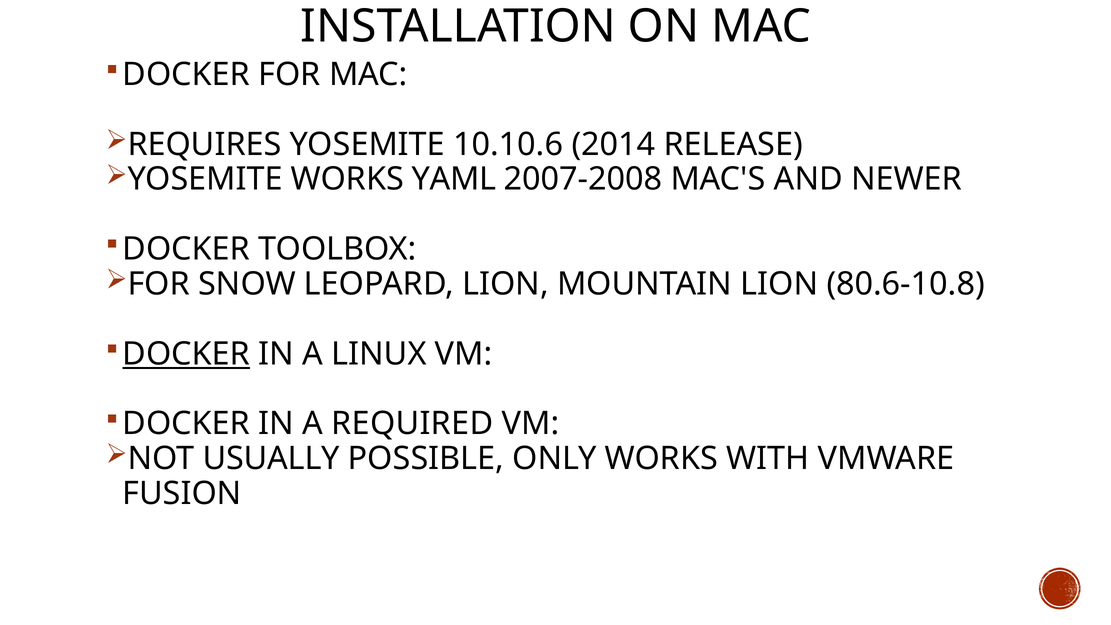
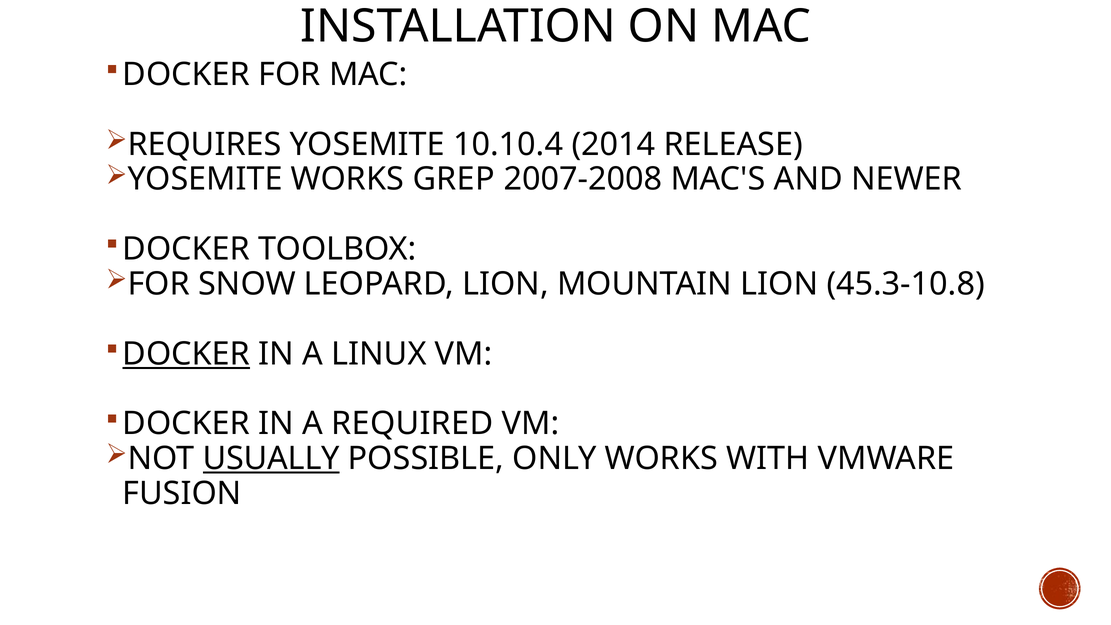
10.10.6: 10.10.6 -> 10.10.4
YAML: YAML -> GREP
80.6-10.8: 80.6-10.8 -> 45.3-10.8
USUALLY underline: none -> present
